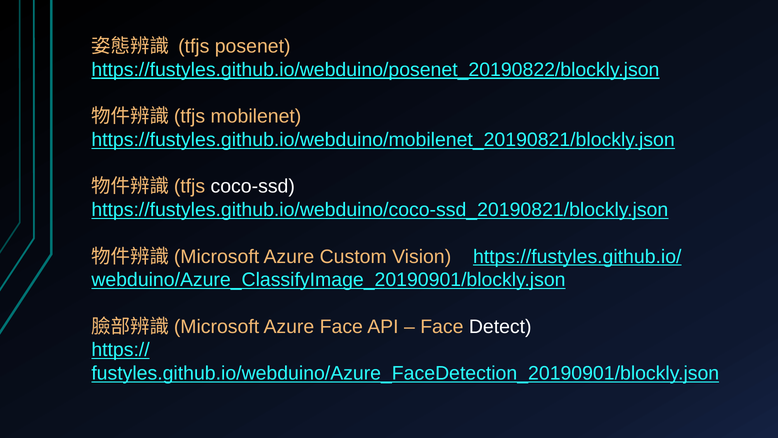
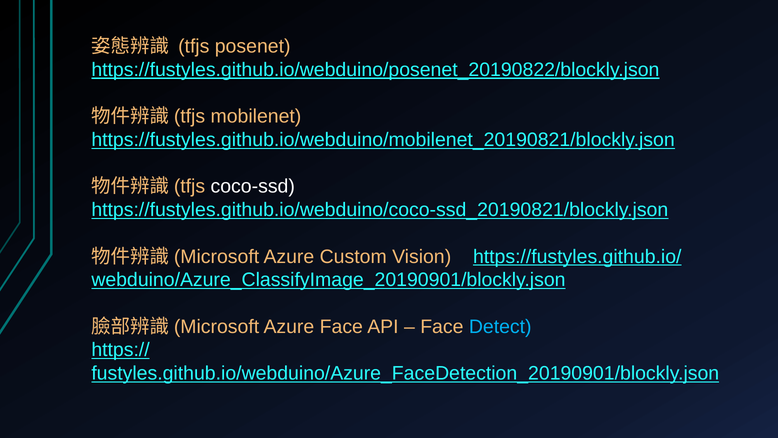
Detect colour: white -> light blue
